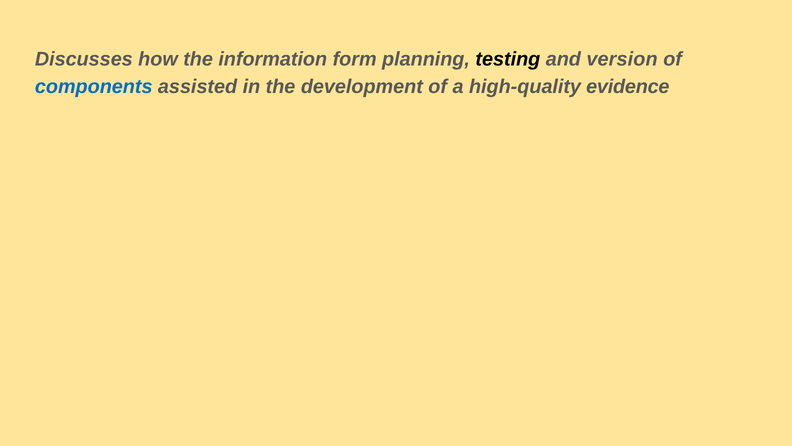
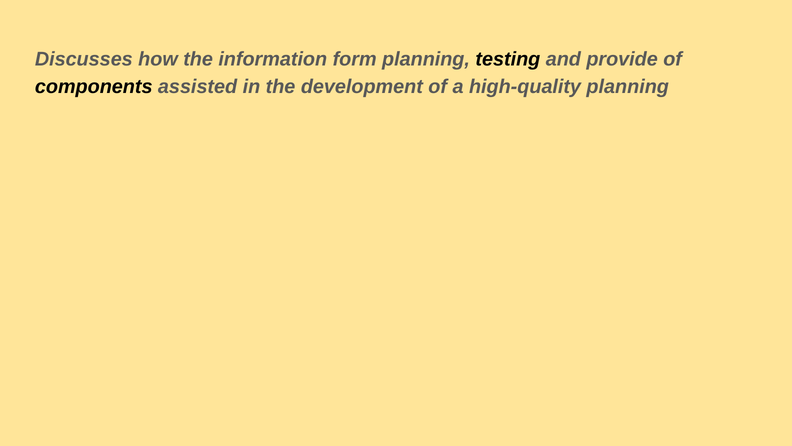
version: version -> provide
components colour: blue -> black
high-quality evidence: evidence -> planning
